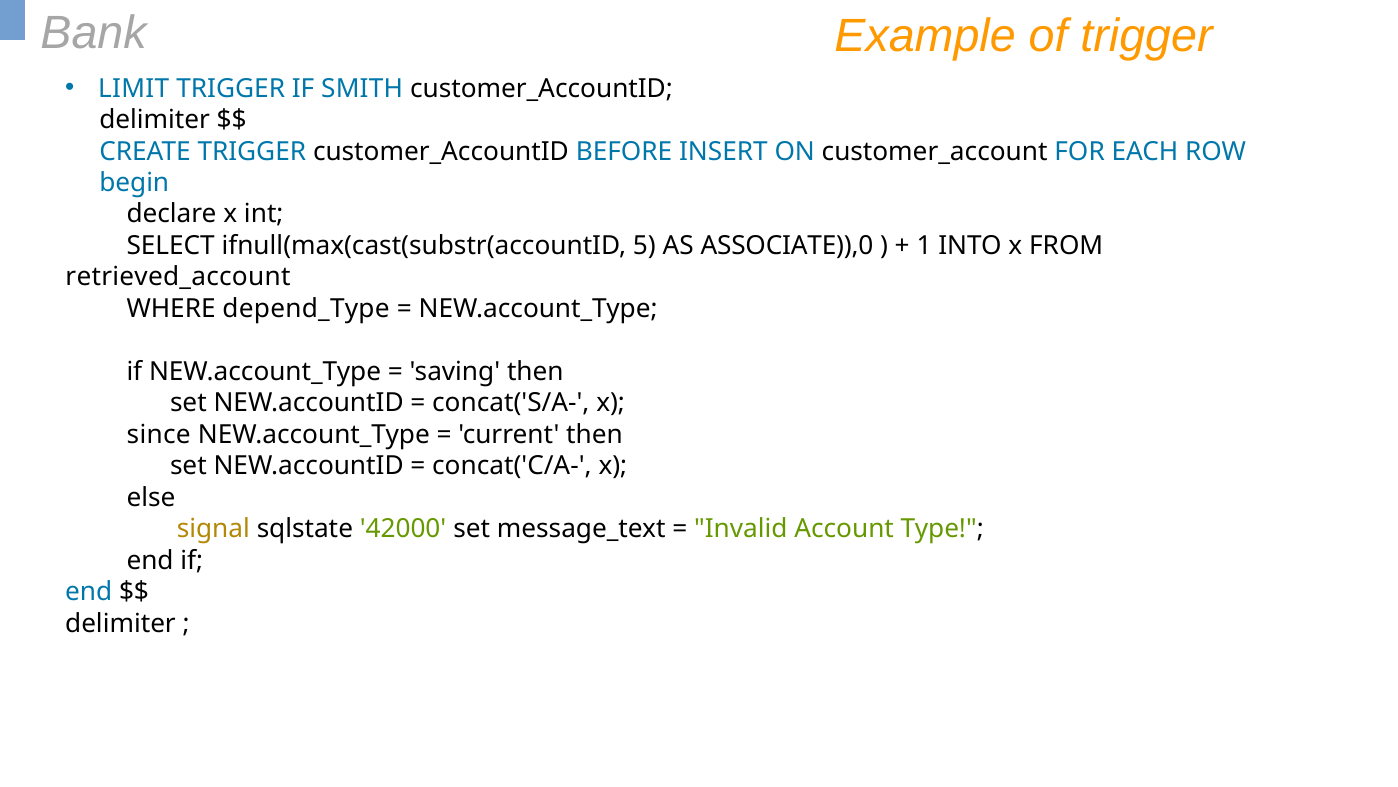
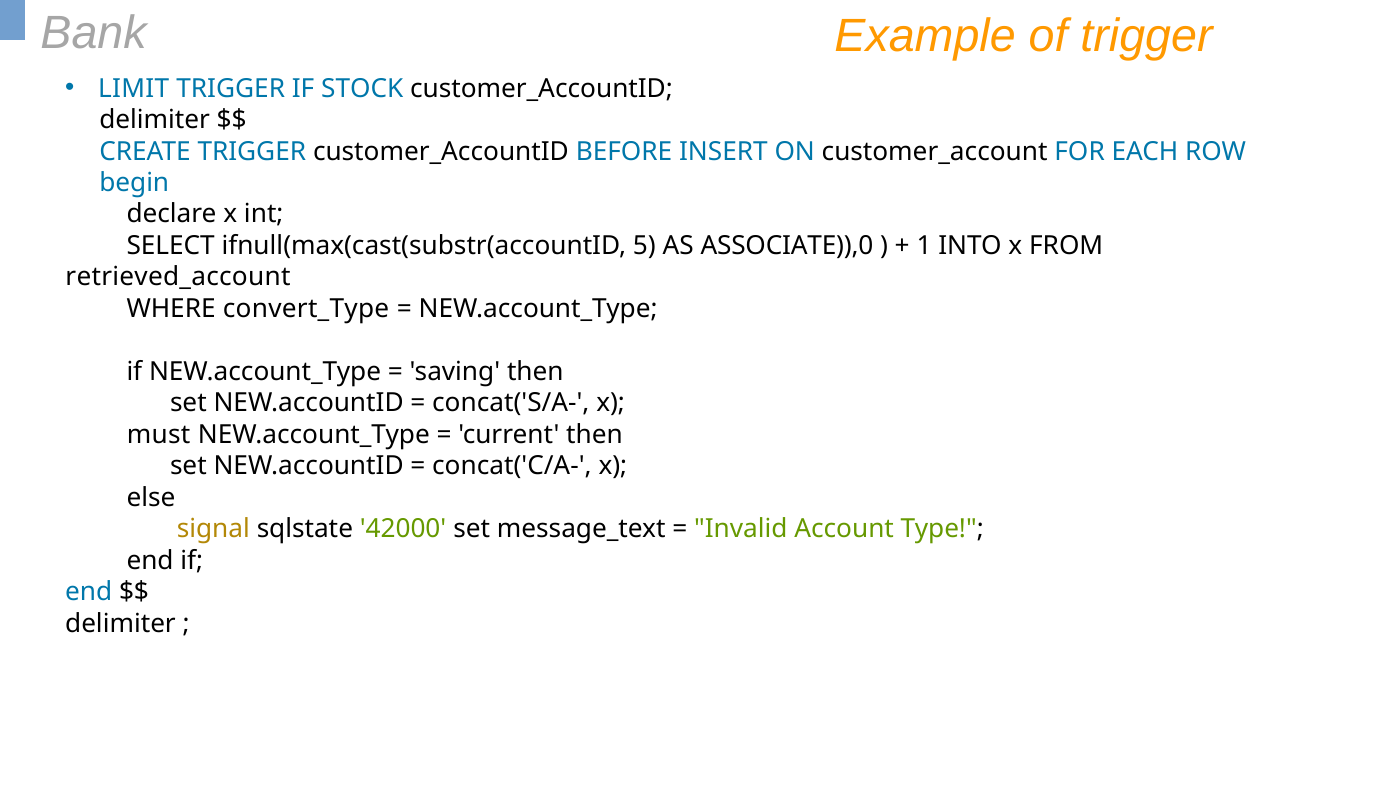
SMITH: SMITH -> STOCK
depend_Type: depend_Type -> convert_Type
since: since -> must
